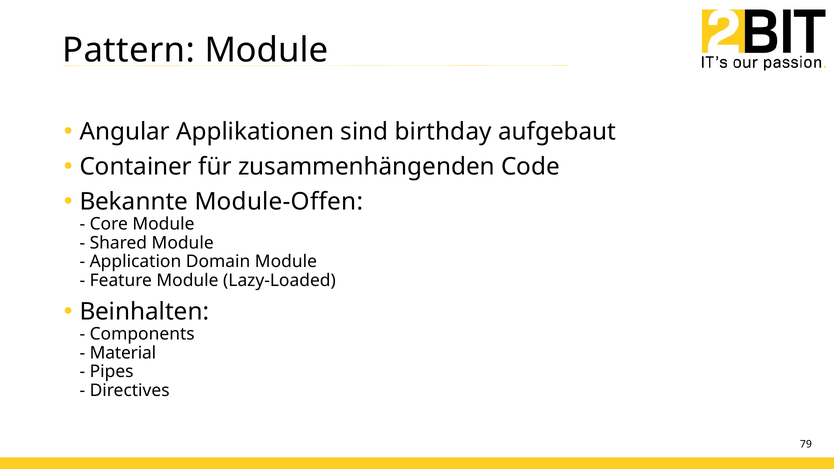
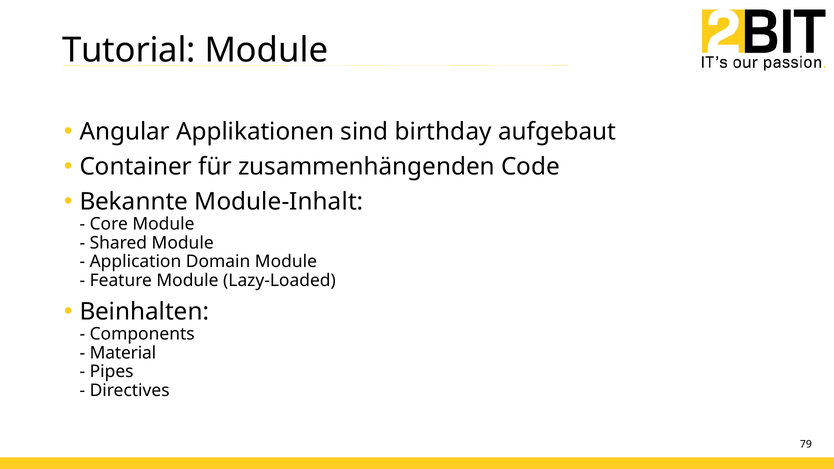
Pattern: Pattern -> Tutorial
Module-Offen: Module-Offen -> Module-Inhalt
